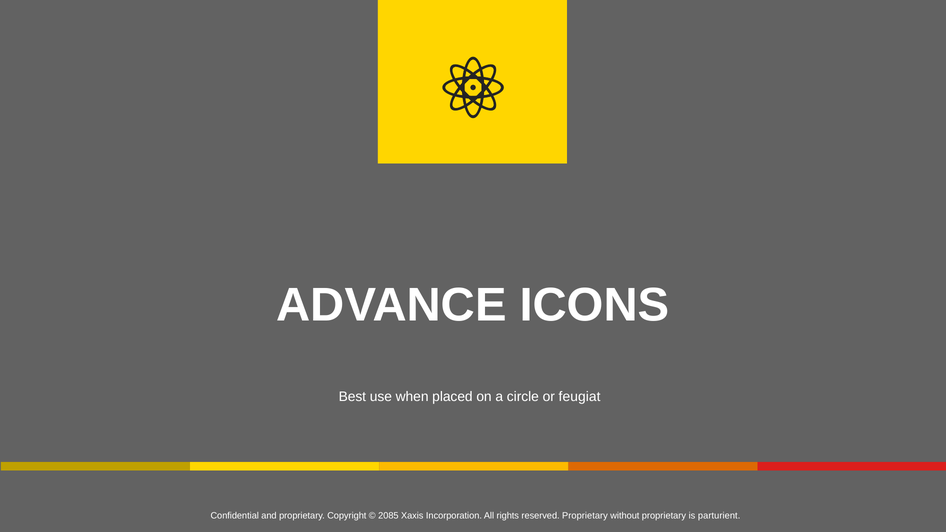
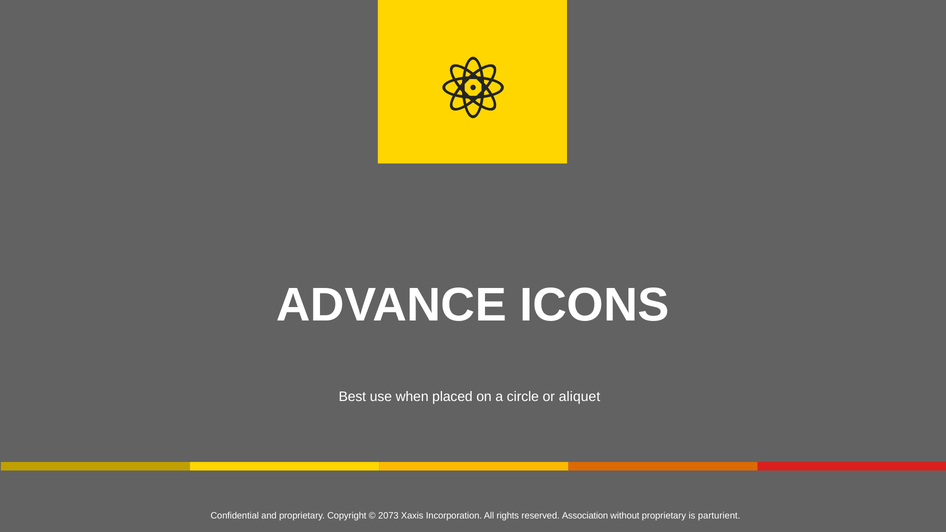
feugiat: feugiat -> aliquet
2085: 2085 -> 2073
reserved Proprietary: Proprietary -> Association
